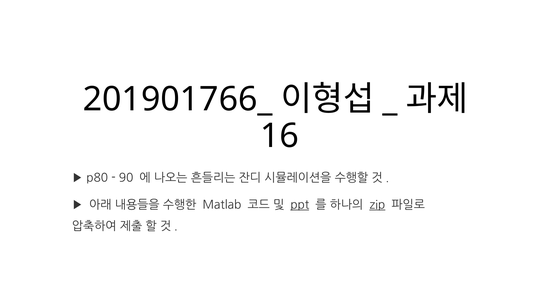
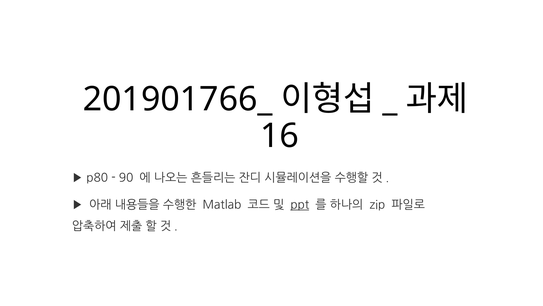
zip underline: present -> none
